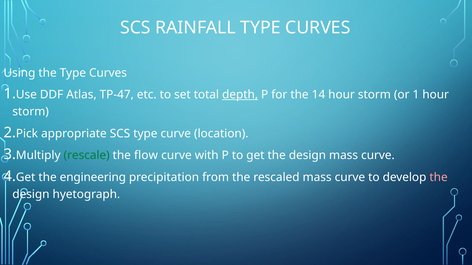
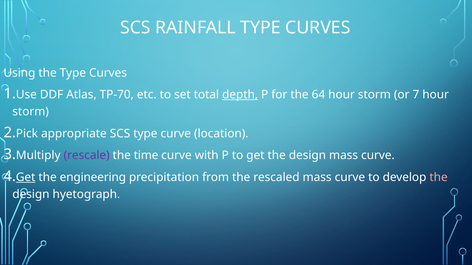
TP-47: TP-47 -> TP-70
14: 14 -> 64
or 1: 1 -> 7
rescale colour: green -> purple
flow: flow -> time
Get at (26, 178) underline: none -> present
